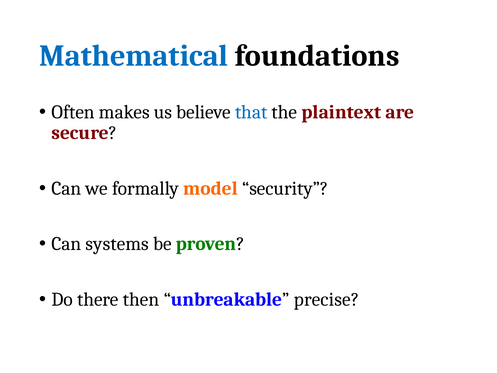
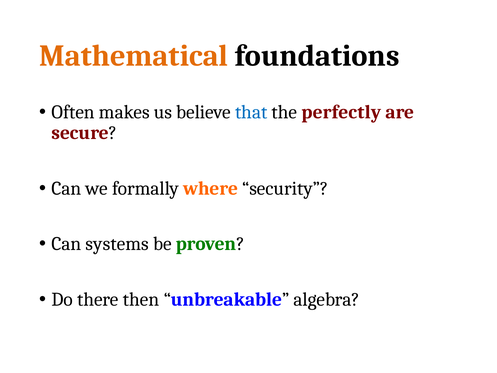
Mathematical colour: blue -> orange
plaintext: plaintext -> perfectly
model: model -> where
precise: precise -> algebra
